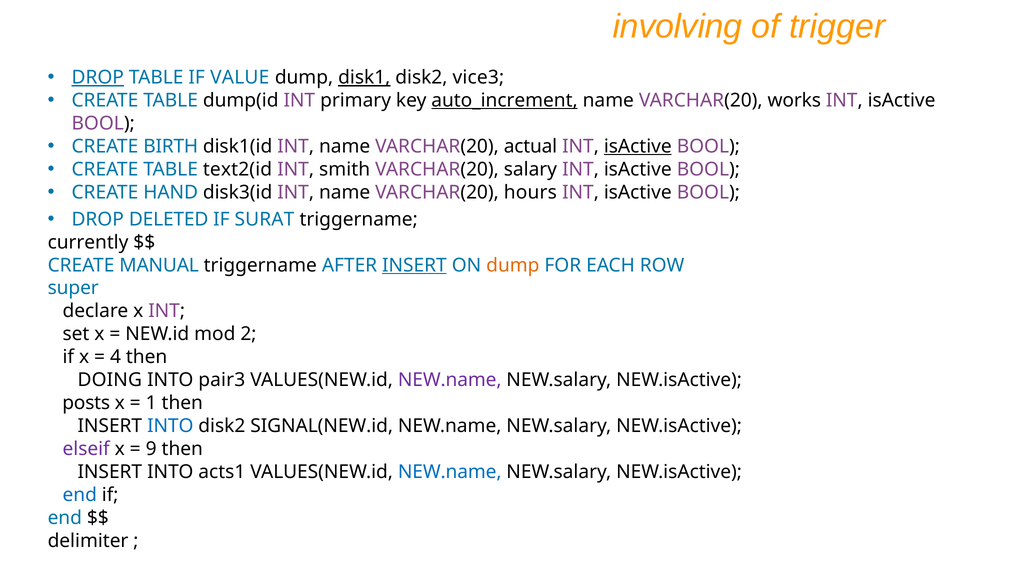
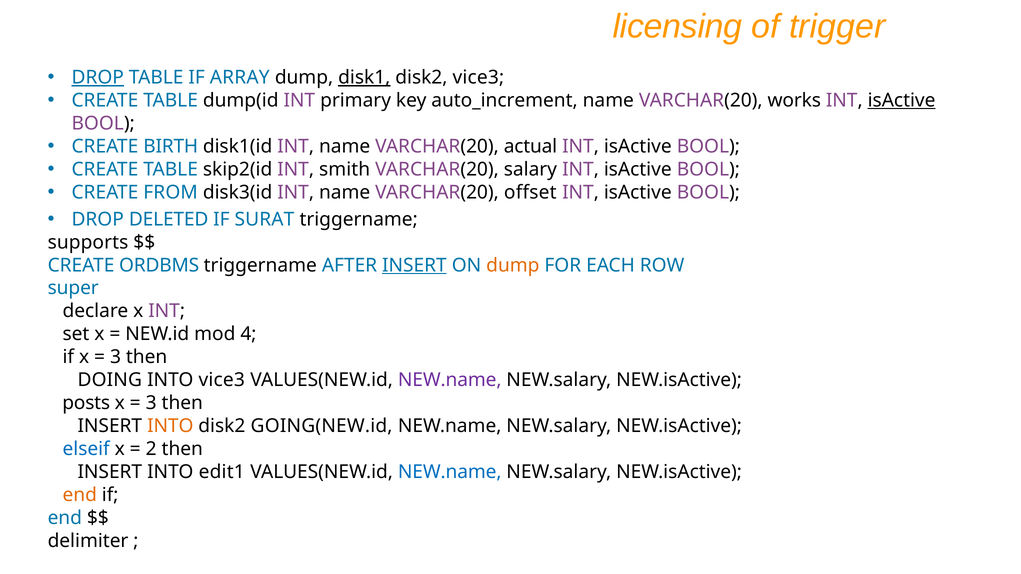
involving: involving -> licensing
VALUE: VALUE -> ARRAY
auto_increment underline: present -> none
isActive at (902, 100) underline: none -> present
isActive at (638, 146) underline: present -> none
text2(id: text2(id -> skip2(id
HAND: HAND -> FROM
hours: hours -> offset
currently: currently -> supports
MANUAL: MANUAL -> ORDBMS
2: 2 -> 4
4 at (115, 357): 4 -> 3
INTO pair3: pair3 -> vice3
1 at (151, 403): 1 -> 3
INTO at (170, 426) colour: blue -> orange
SIGNAL(NEW.id: SIGNAL(NEW.id -> GOING(NEW.id
elseif colour: purple -> blue
9: 9 -> 2
acts1: acts1 -> edit1
end at (80, 495) colour: blue -> orange
